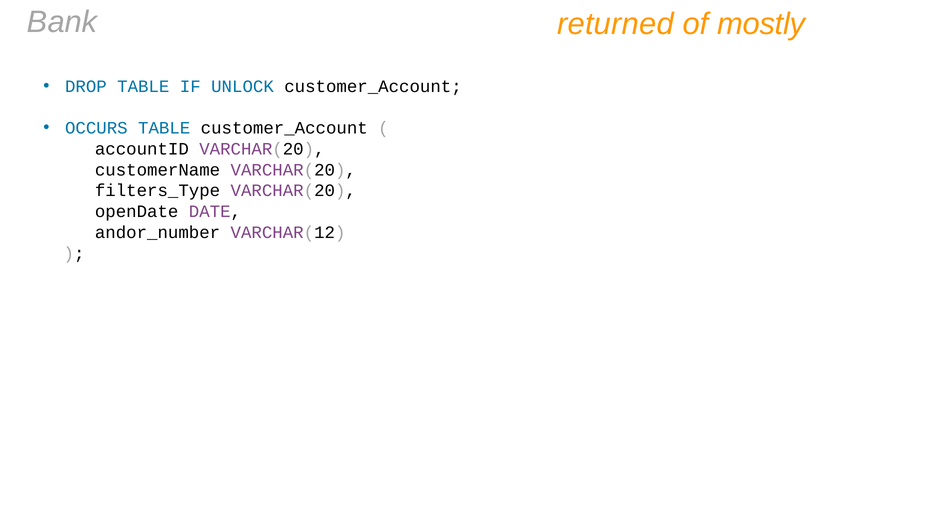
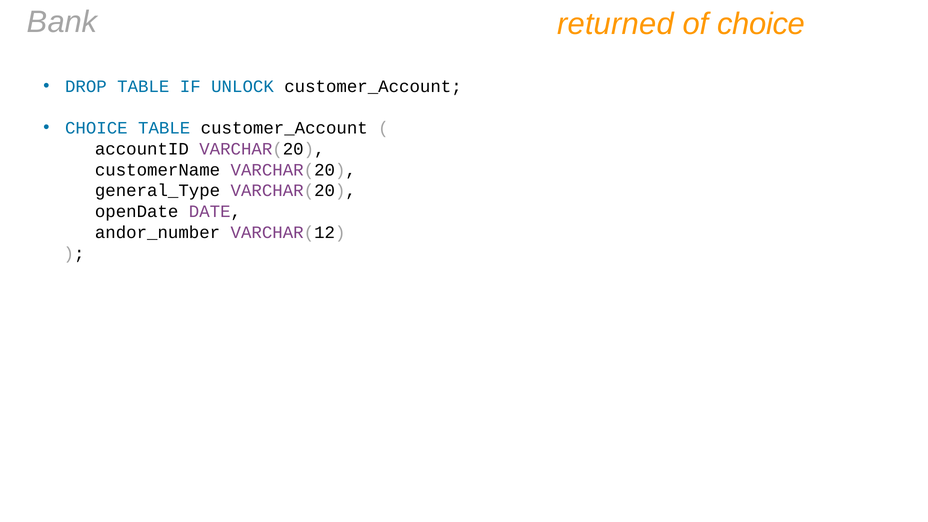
of mostly: mostly -> choice
OCCURS at (96, 128): OCCURS -> CHOICE
filters_Type: filters_Type -> general_Type
